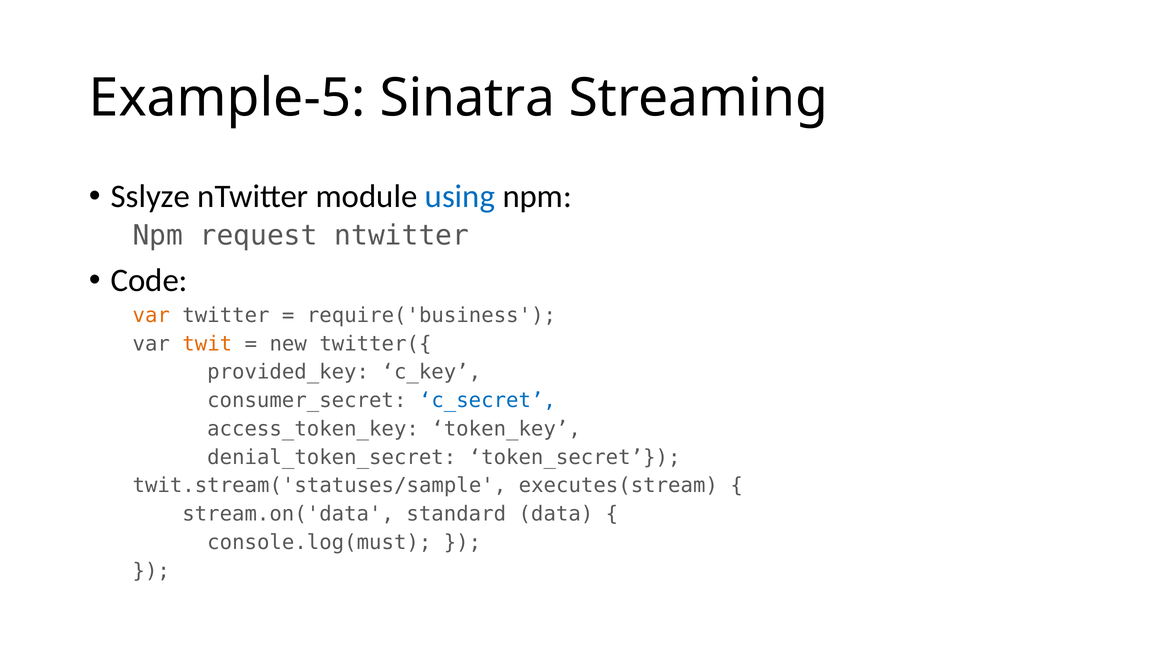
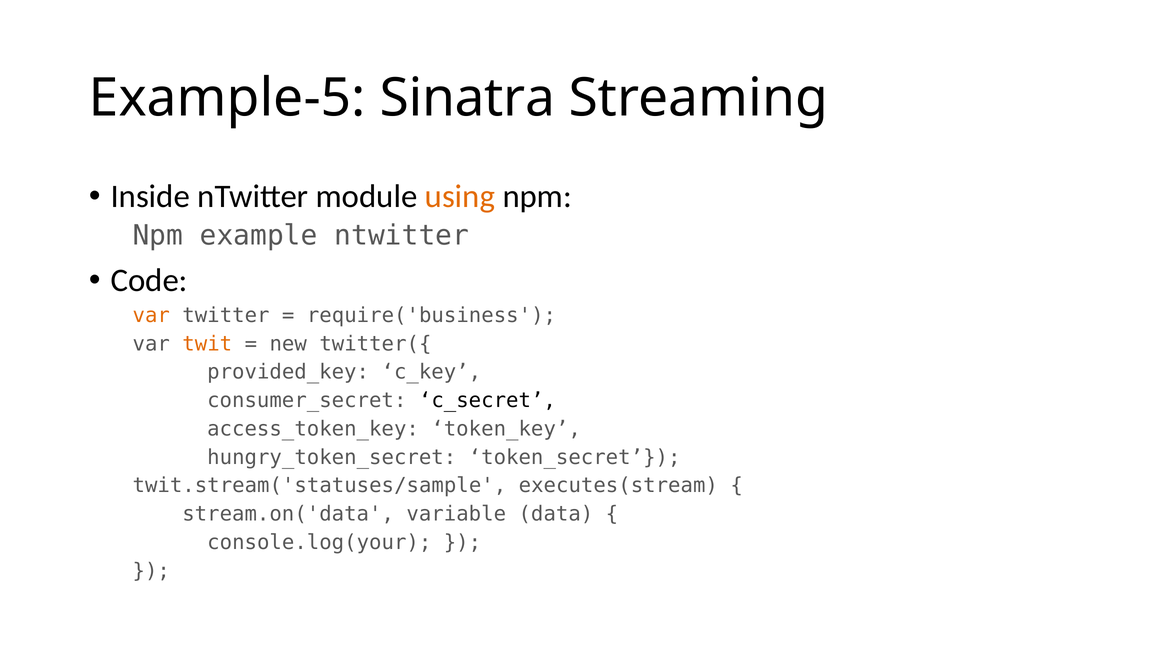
Sslyze: Sslyze -> Inside
using colour: blue -> orange
request: request -> example
c_secret colour: blue -> black
denial_token_secret: denial_token_secret -> hungry_token_secret
standard: standard -> variable
console.log(must: console.log(must -> console.log(your
